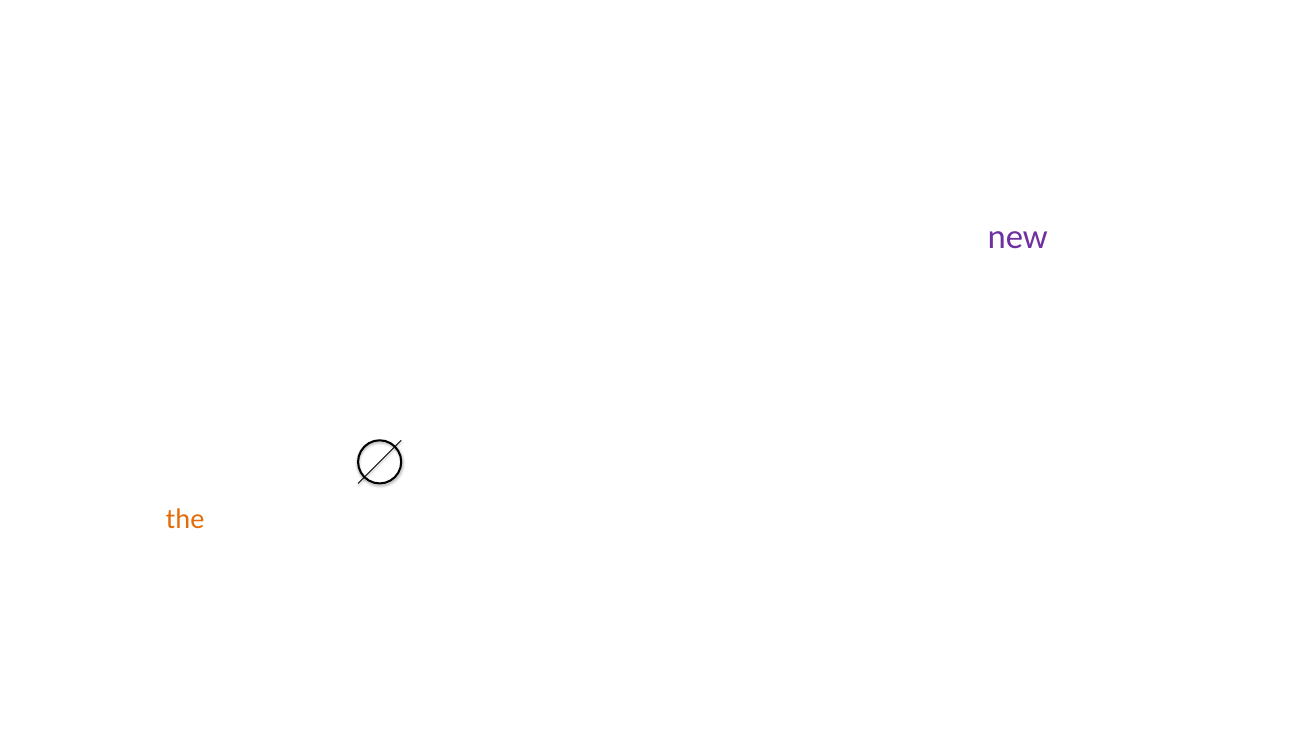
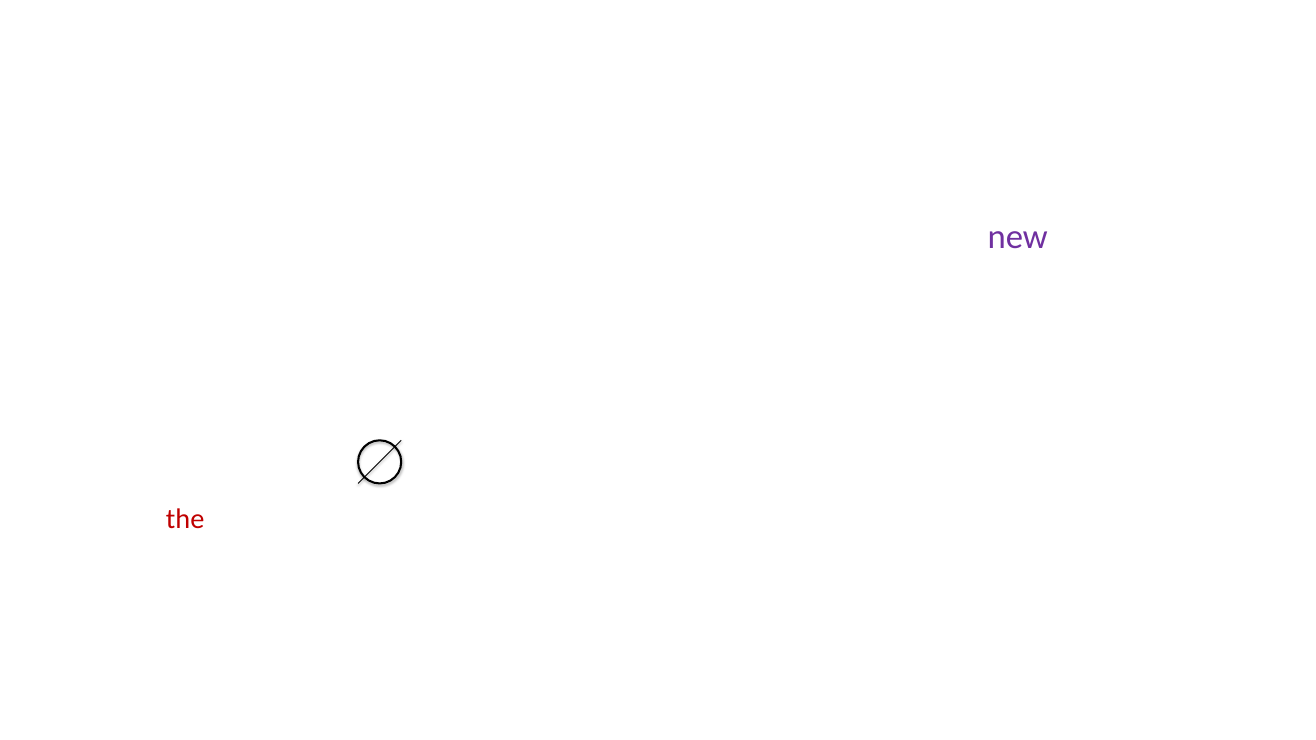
the at (185, 520) colour: orange -> red
